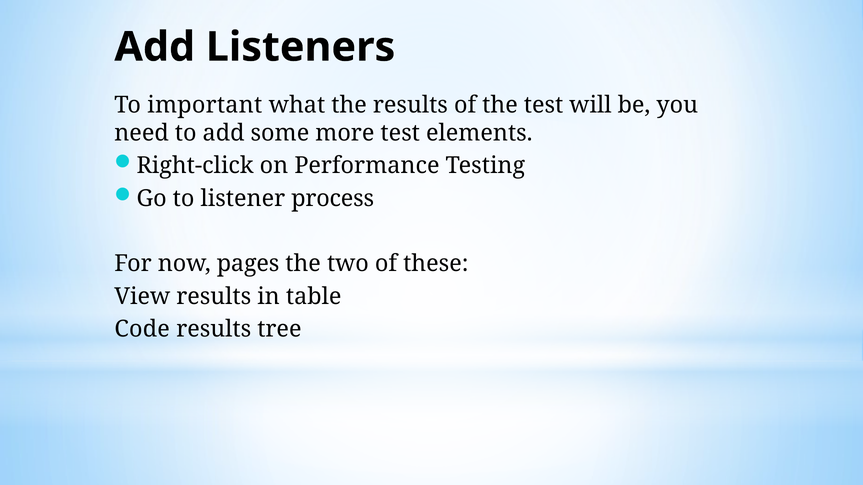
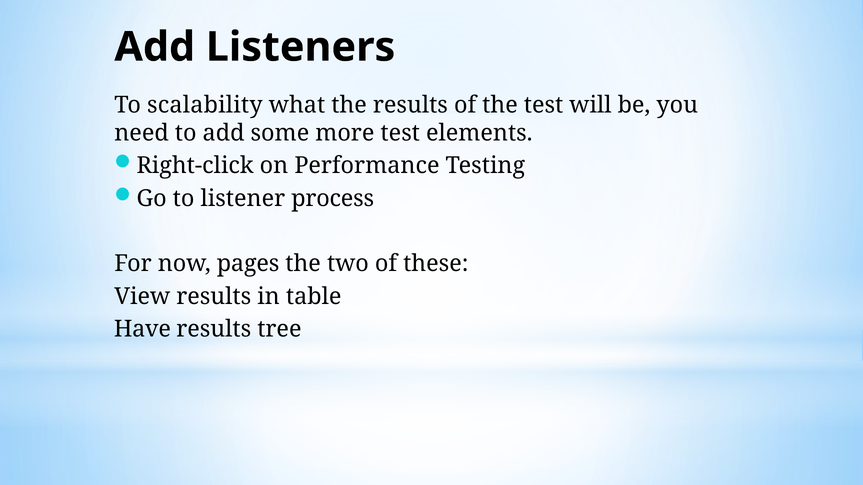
important: important -> scalability
Code: Code -> Have
